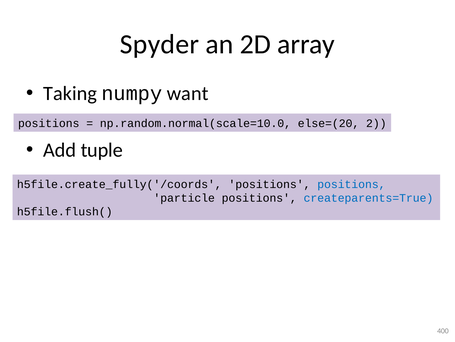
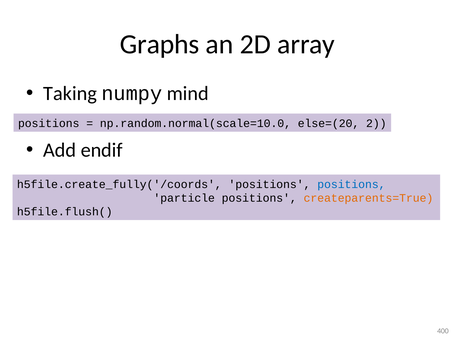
Spyder: Spyder -> Graphs
want: want -> mind
tuple: tuple -> endif
createparents=True colour: blue -> orange
